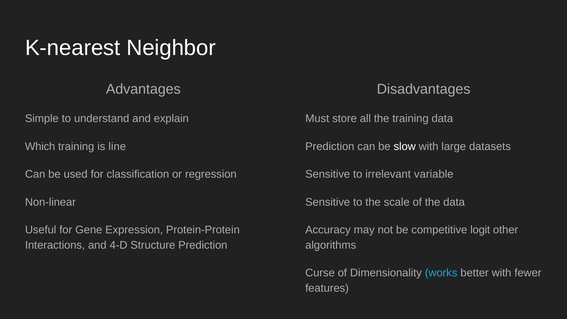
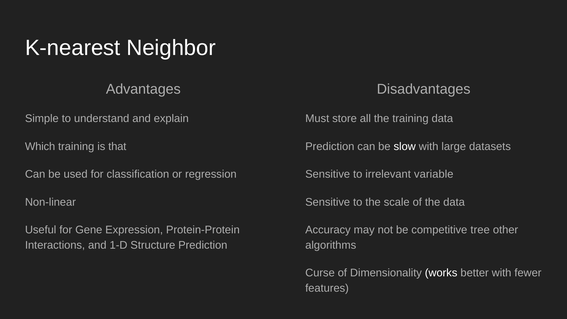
line: line -> that
logit: logit -> tree
4-D: 4-D -> 1-D
works colour: light blue -> white
